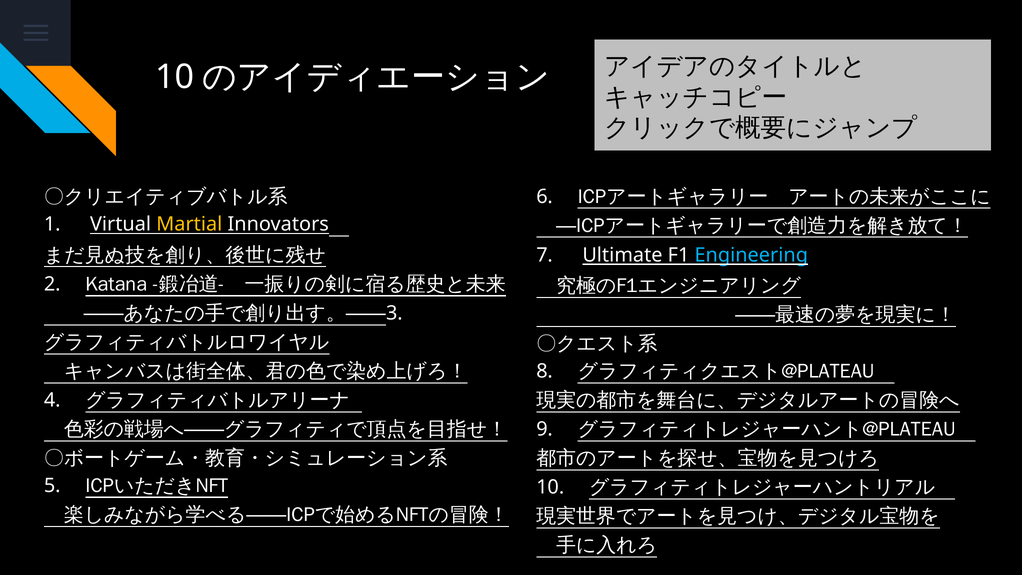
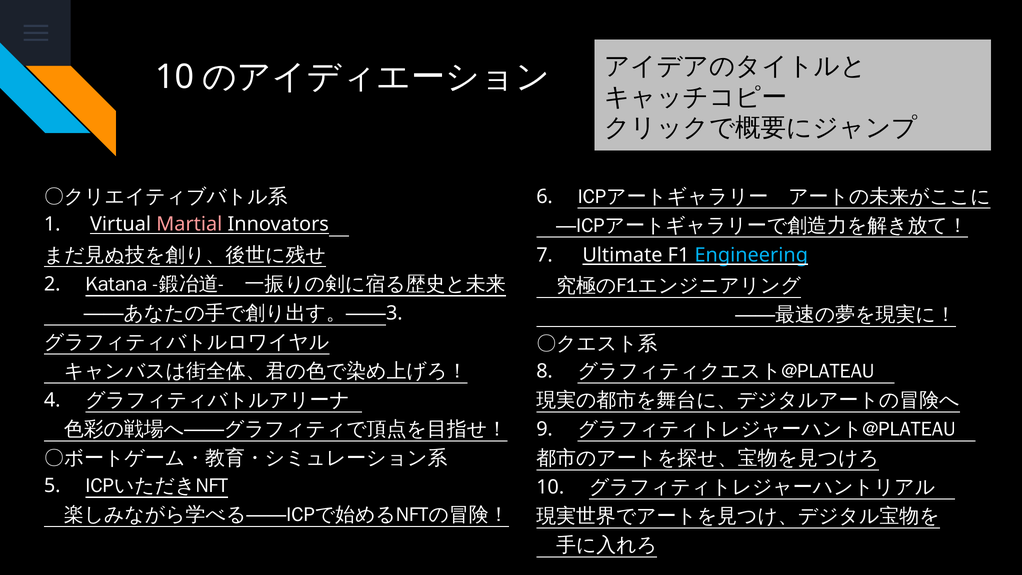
Martial colour: yellow -> pink
